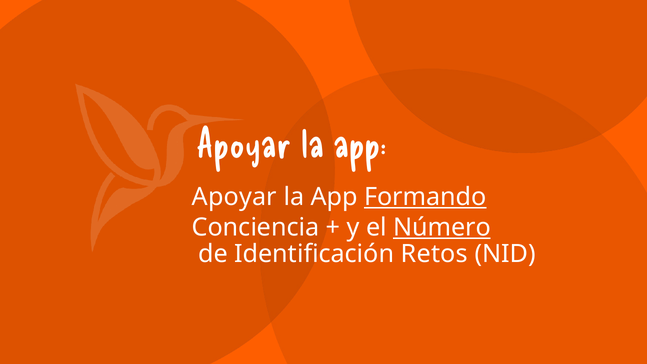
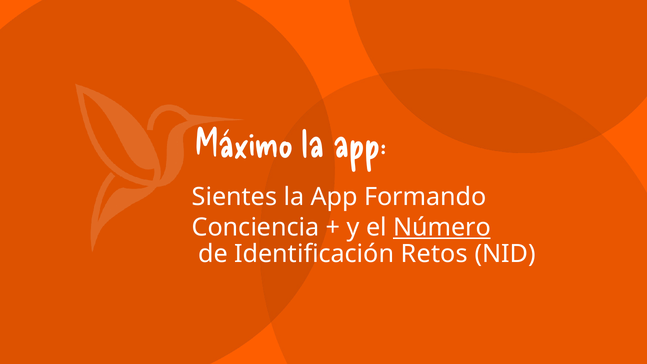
Apoyar at (244, 144): Apoyar -> Máximo
Apoyar at (234, 197): Apoyar -> Sientes
Formando underline: present -> none
